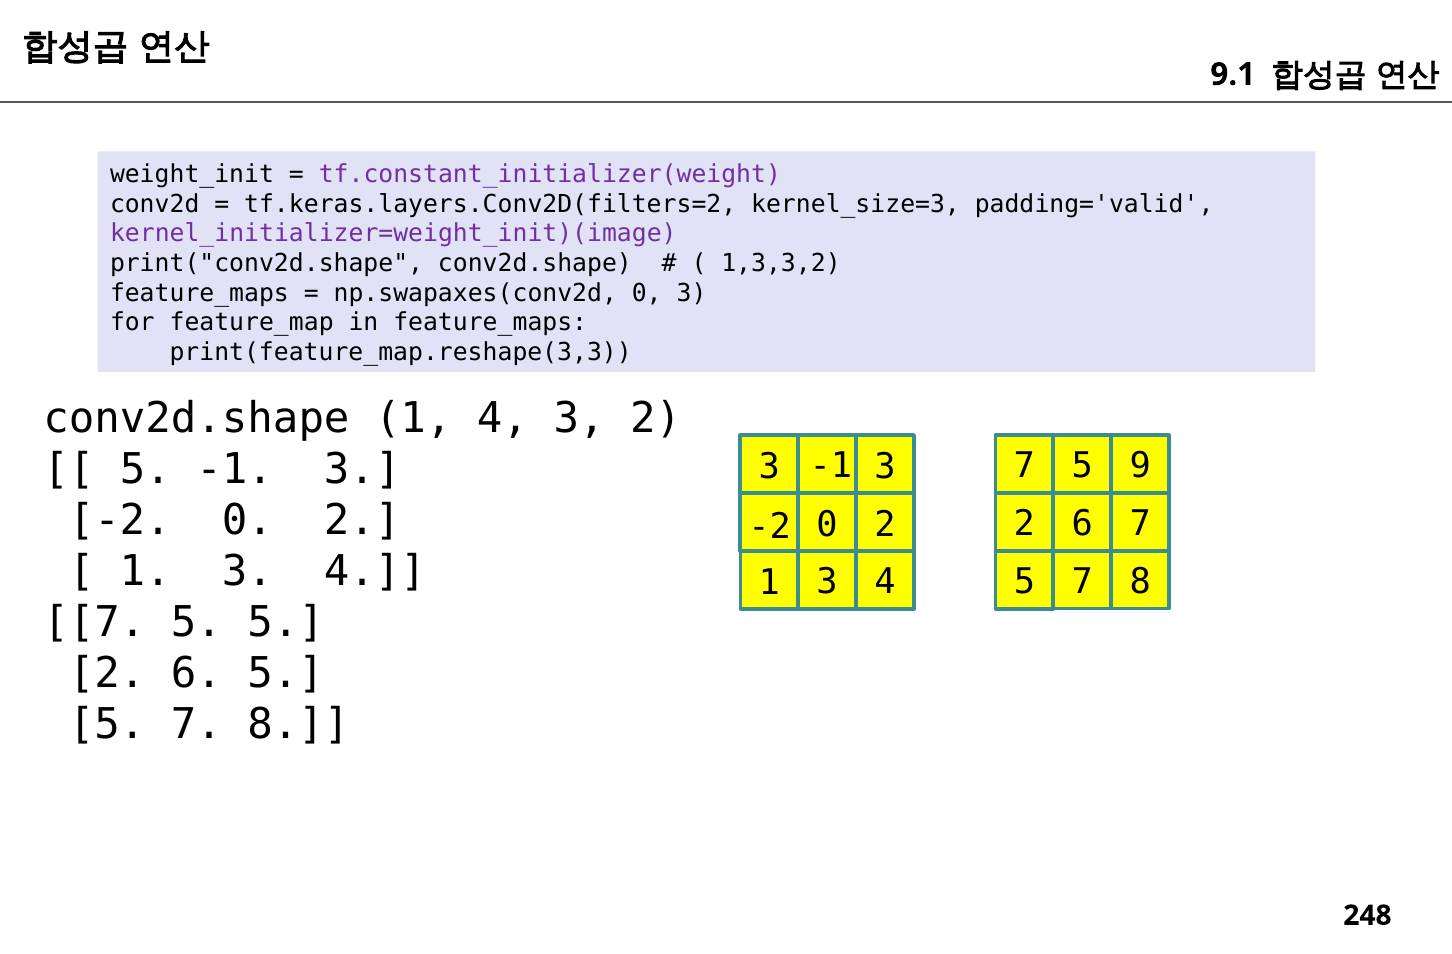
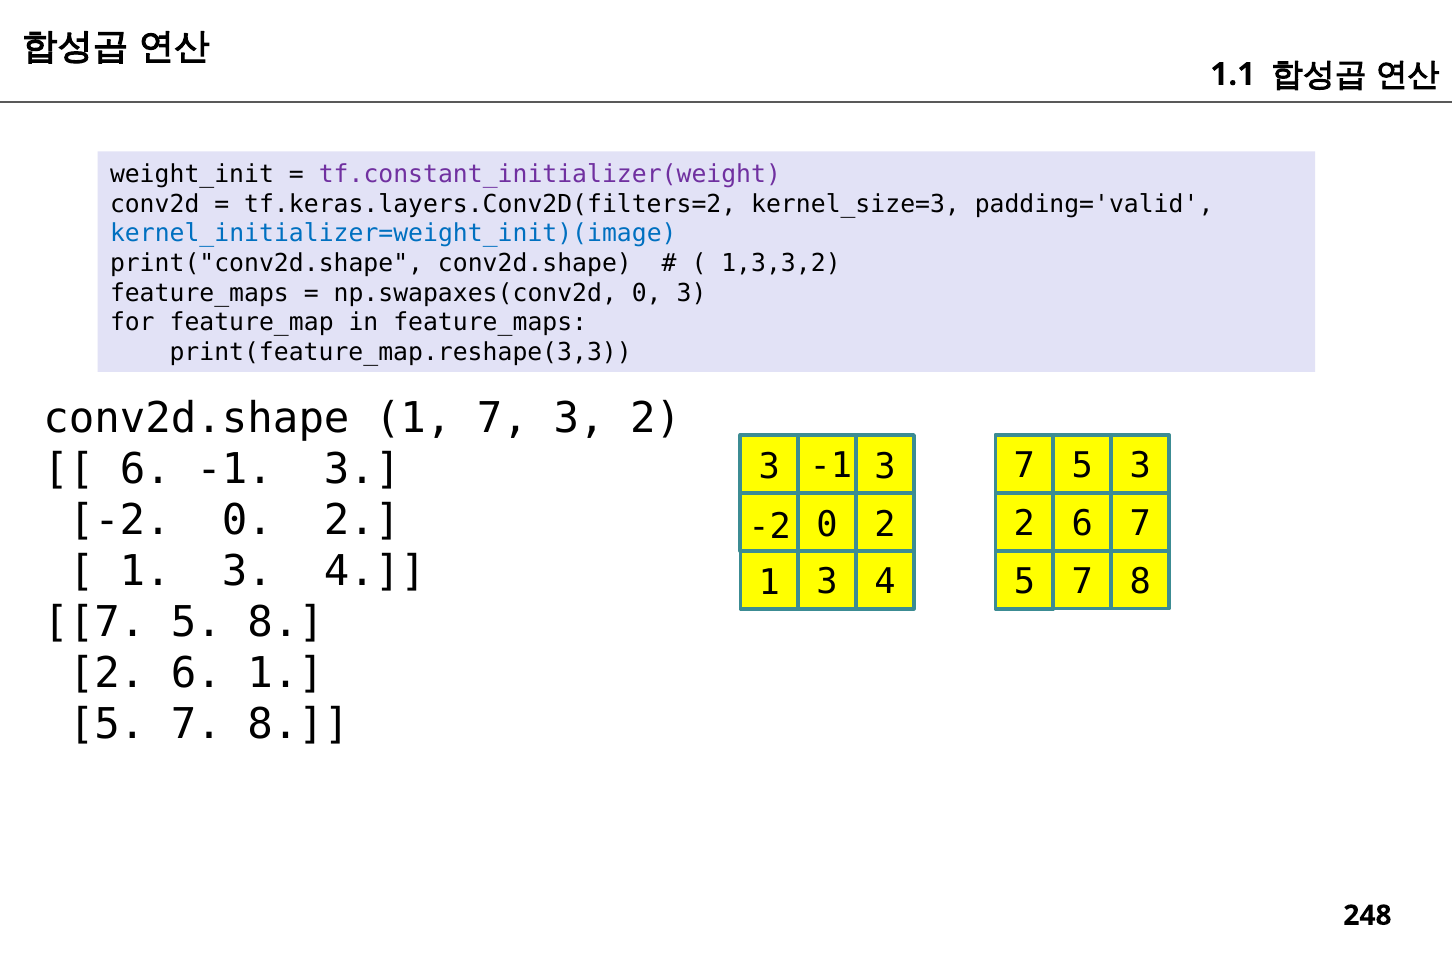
9.1: 9.1 -> 1.1
kernel_initializer=weight_init)(image colour: purple -> blue
1 4: 4 -> 7
5 9: 9 -> 3
5 at (145, 470): 5 -> 6
7 5 5: 5 -> 8
6 5: 5 -> 1
